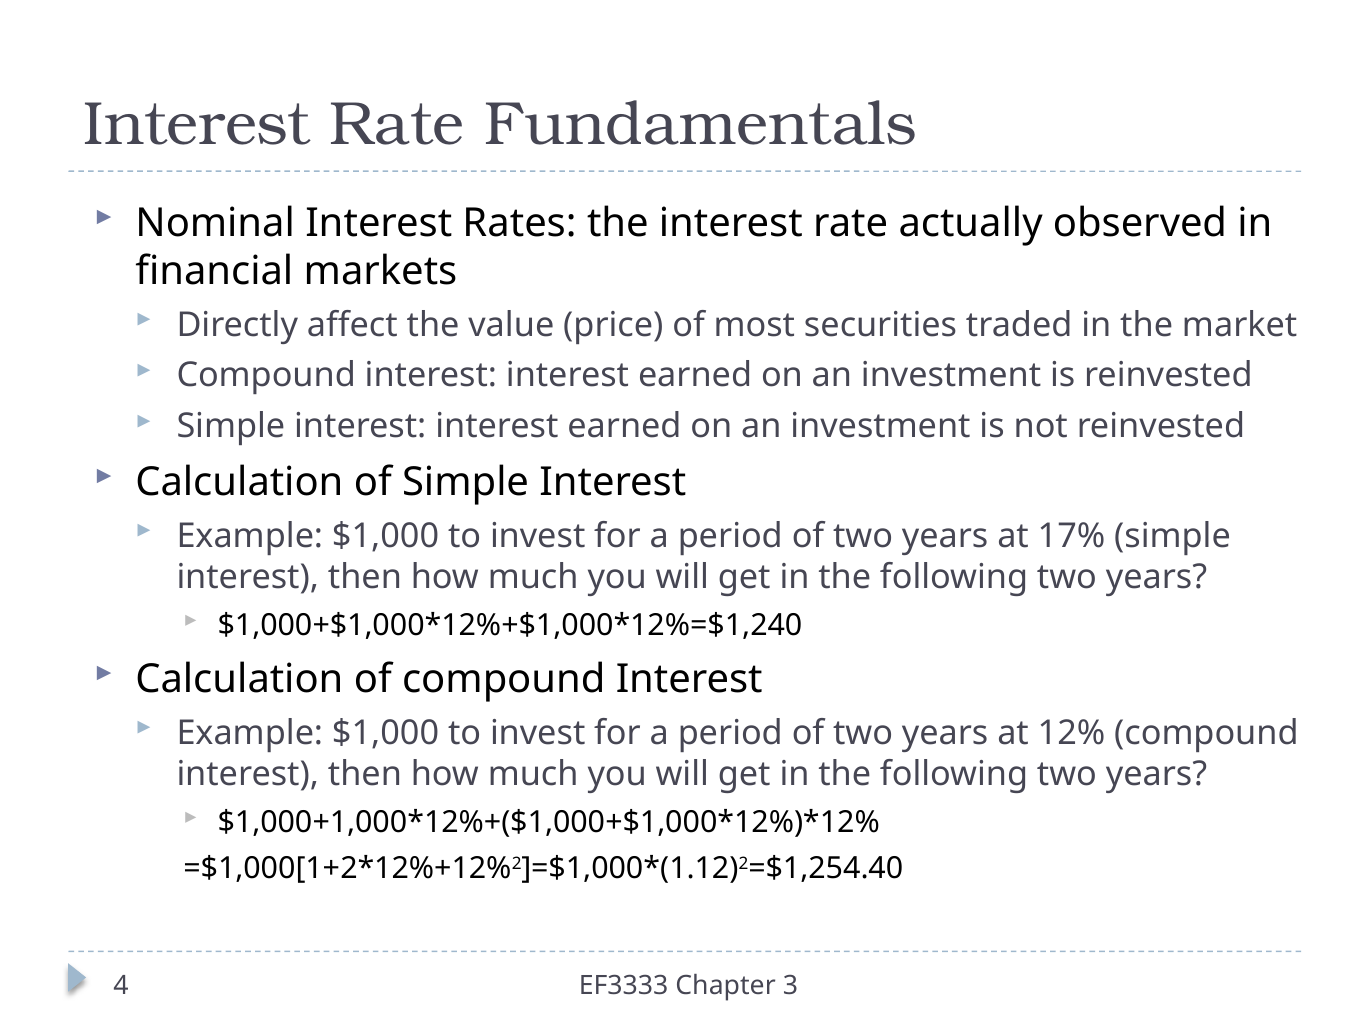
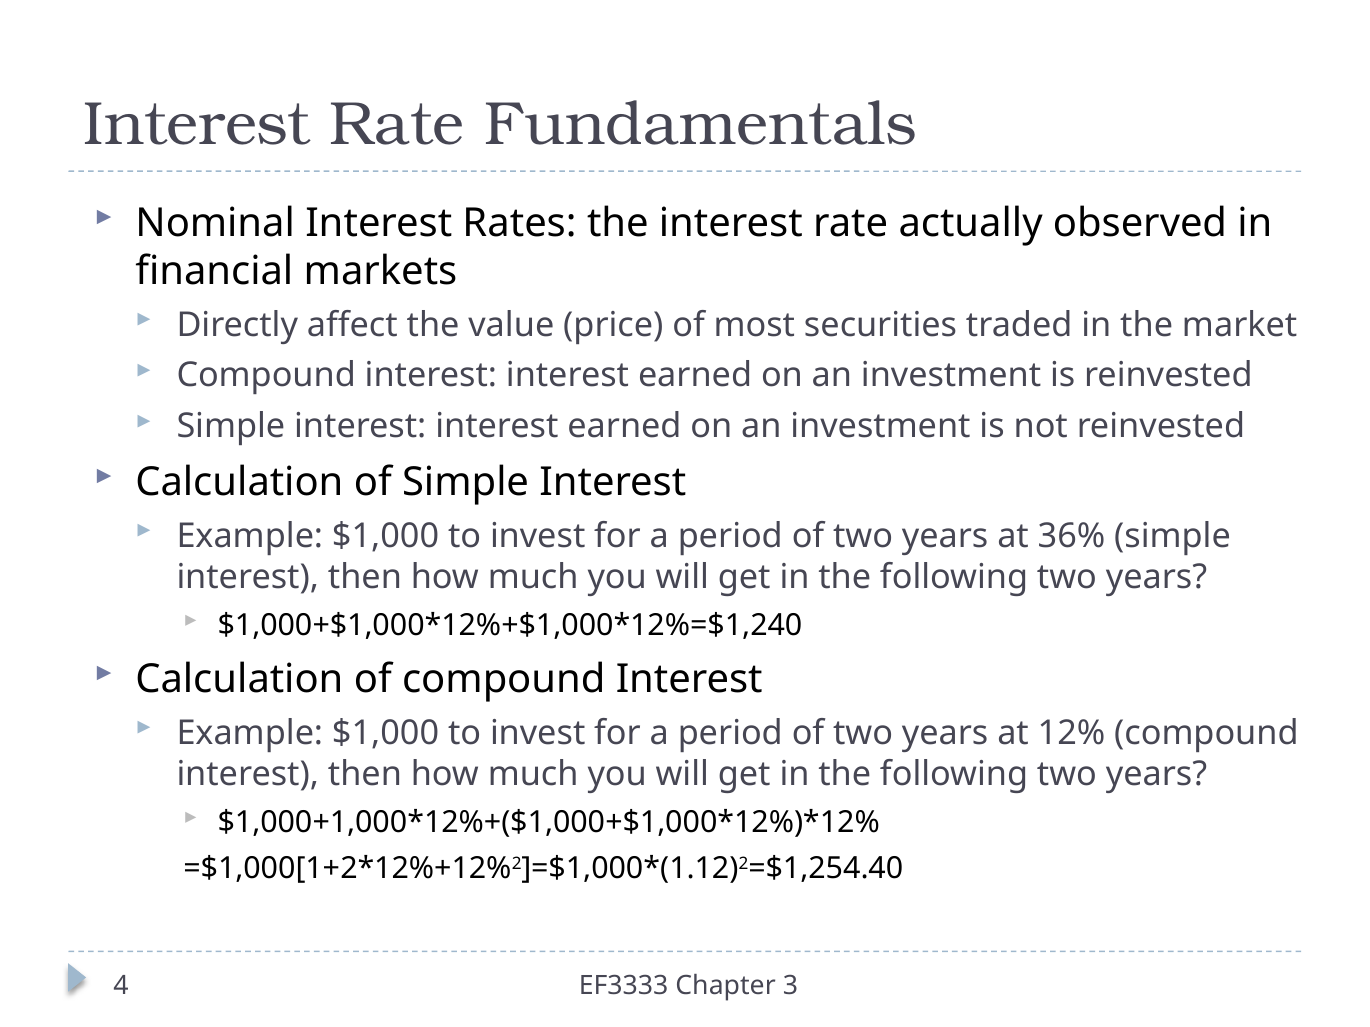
17%: 17% -> 36%
